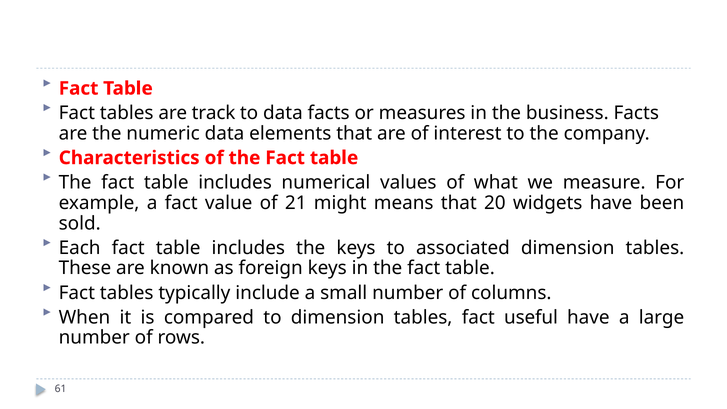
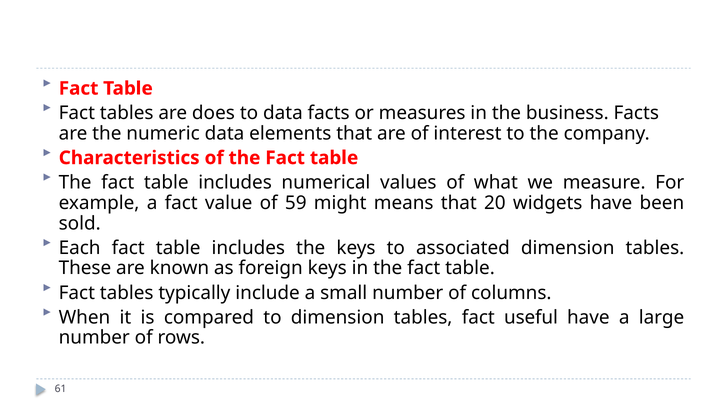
track: track -> does
21: 21 -> 59
